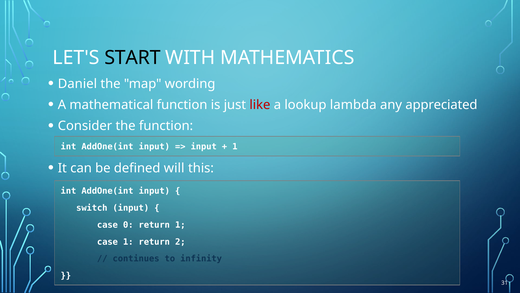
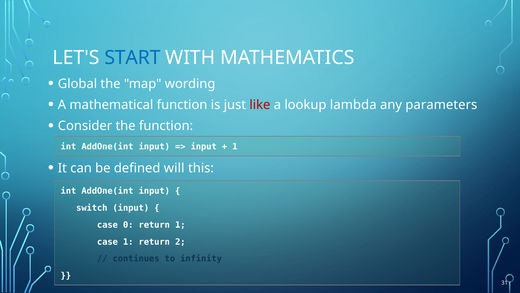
START colour: black -> blue
Daniel: Daniel -> Global
appreciated: appreciated -> parameters
